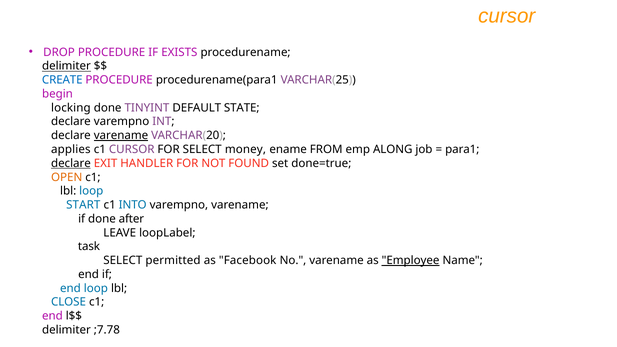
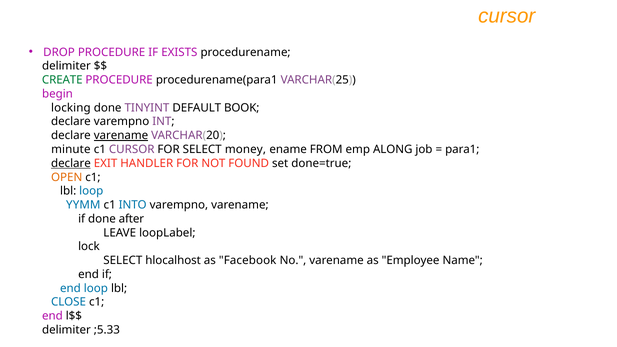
delimiter at (66, 66) underline: present -> none
CREATE colour: blue -> green
STATE: STATE -> BOOK
applies: applies -> minute
START: START -> YYMM
task: task -> lock
permitted: permitted -> hlocalhost
Employee underline: present -> none
;7.78: ;7.78 -> ;5.33
